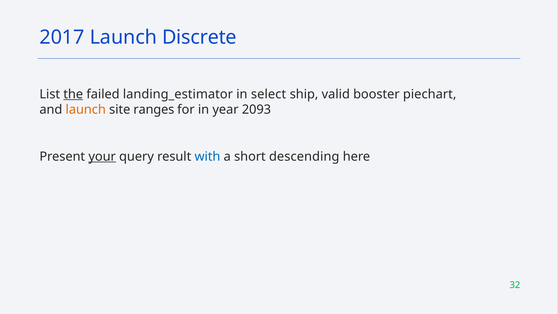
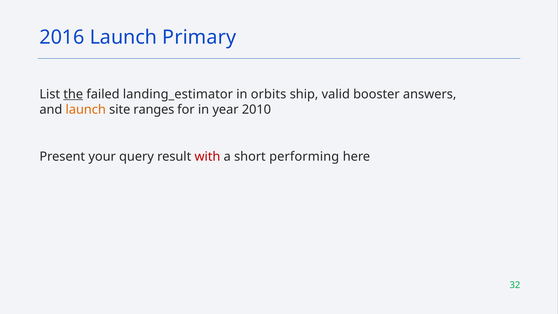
2017: 2017 -> 2016
Discrete: Discrete -> Primary
select: select -> orbits
piechart: piechart -> answers
2093: 2093 -> 2010
your underline: present -> none
with colour: blue -> red
descending: descending -> performing
